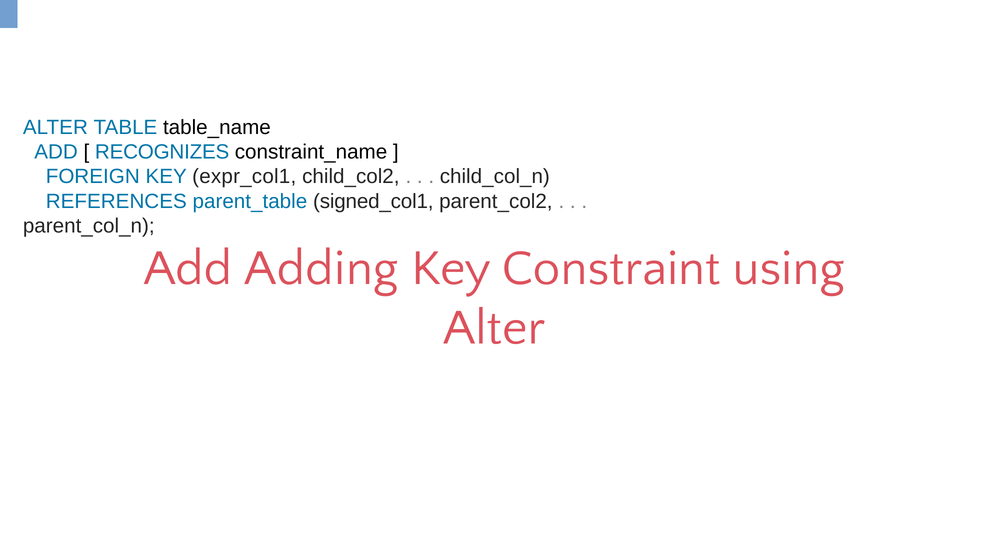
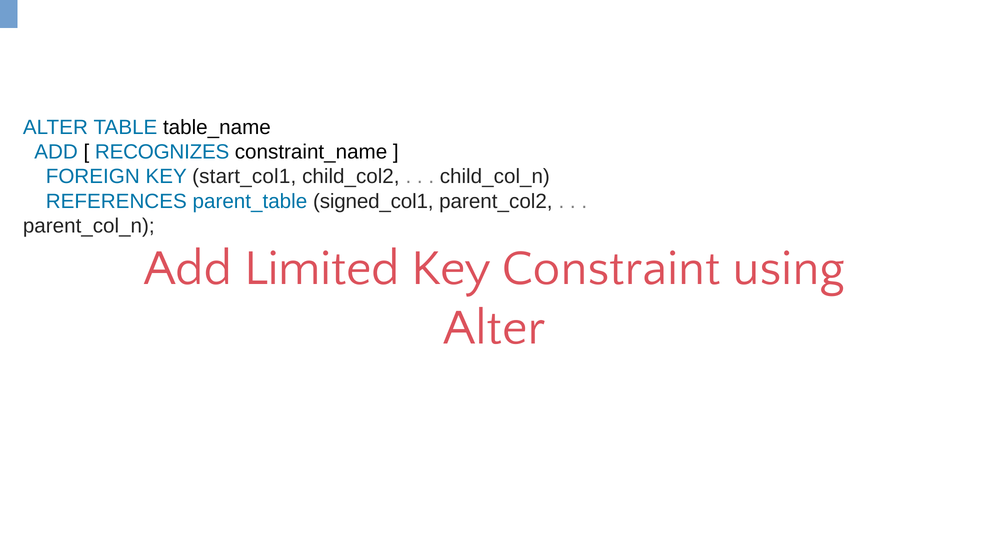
expr_col1: expr_col1 -> start_col1
Adding: Adding -> Limited
